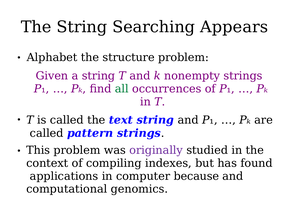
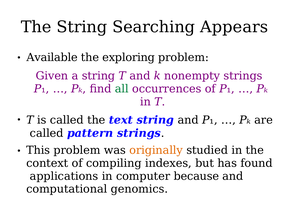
Alphabet: Alphabet -> Available
structure: structure -> exploring
originally colour: purple -> orange
